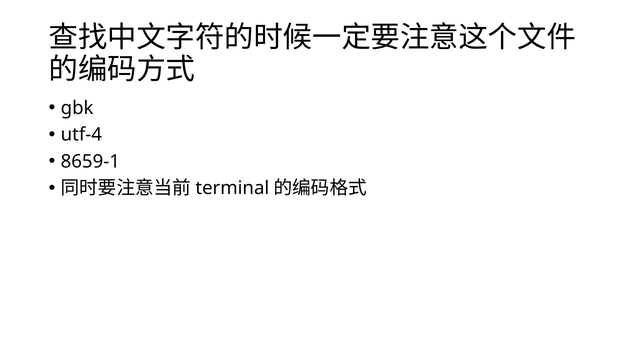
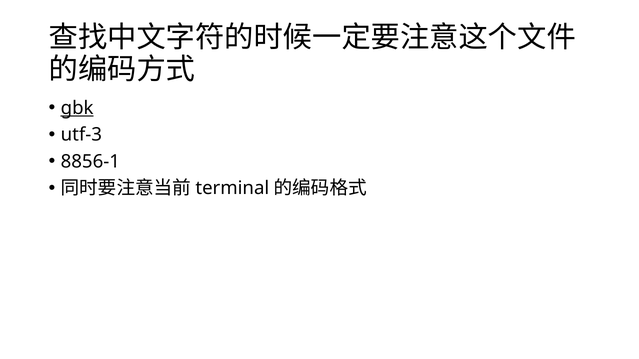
gbk underline: none -> present
utf-4: utf-4 -> utf-3
8659-1: 8659-1 -> 8856-1
